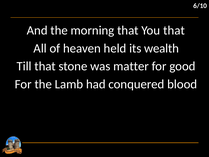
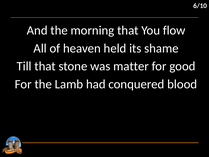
You that: that -> flow
wealth: wealth -> shame
